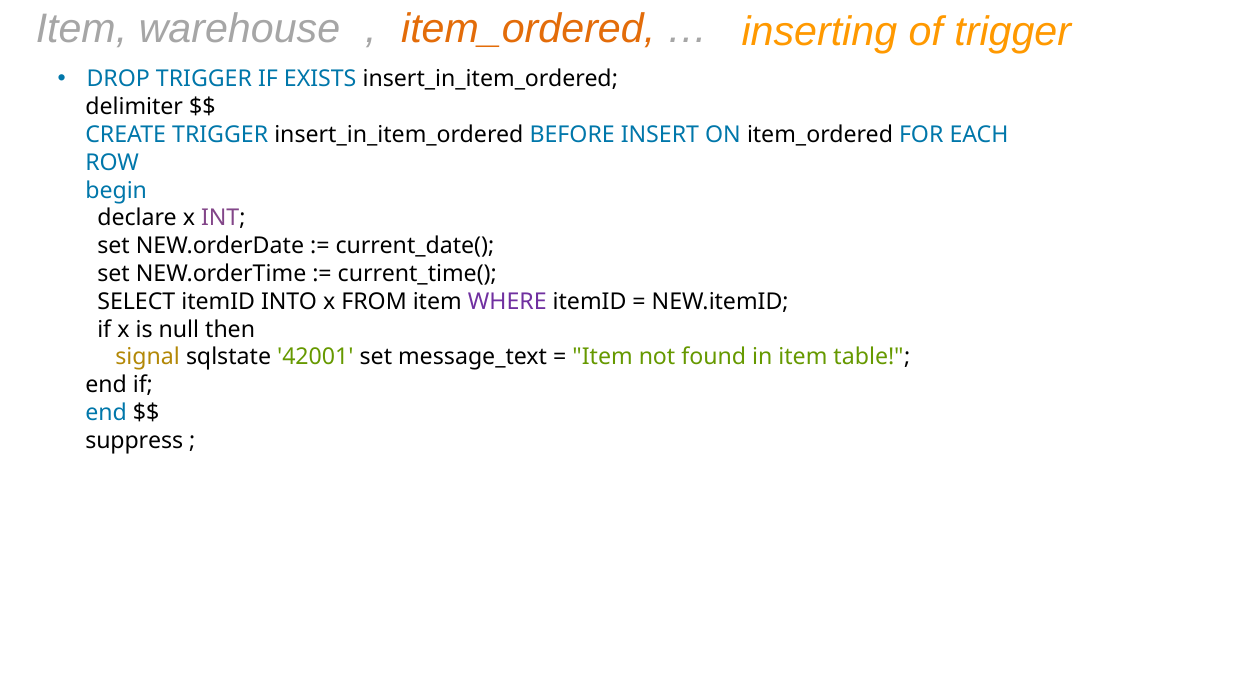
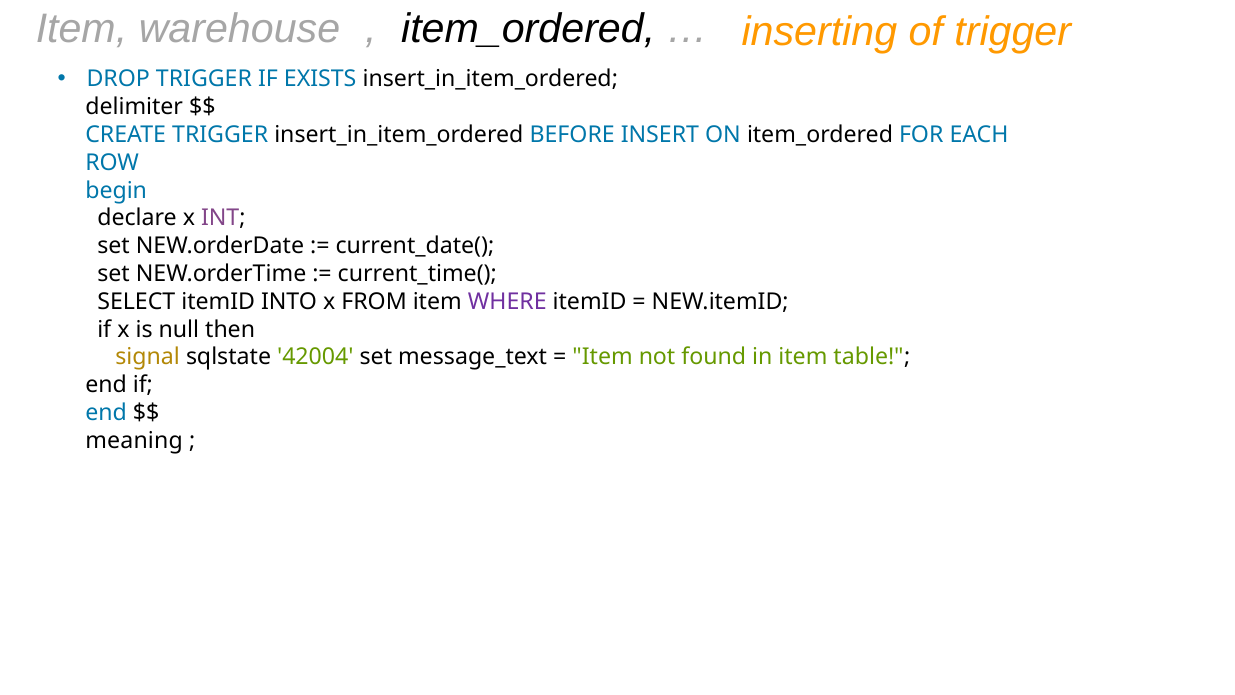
item_ordered at (528, 29) colour: orange -> black
42001: 42001 -> 42004
suppress: suppress -> meaning
